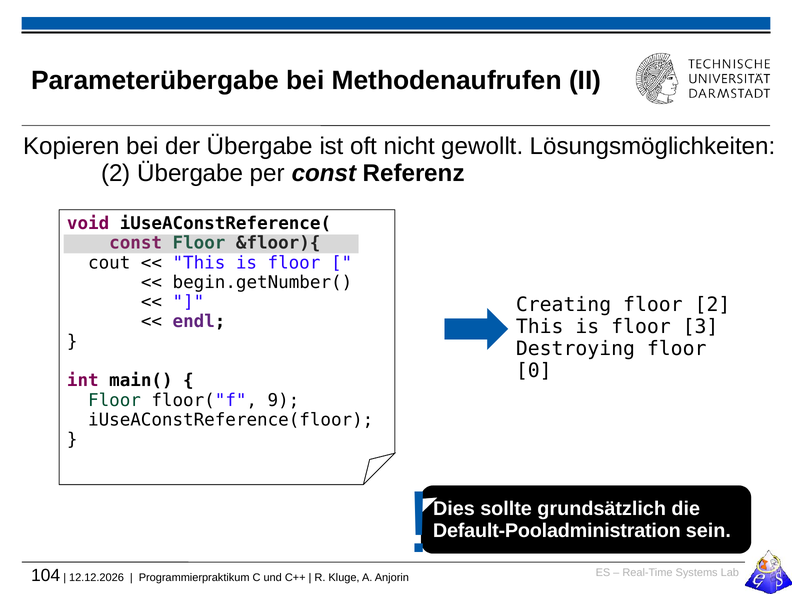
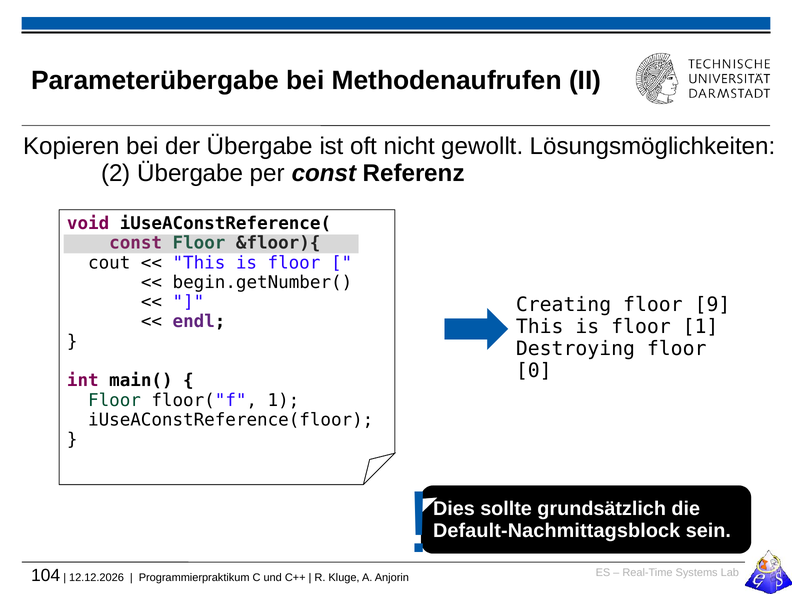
floor 2: 2 -> 9
floor 3: 3 -> 1
floor("f 9: 9 -> 1
Default-Pooladministration: Default-Pooladministration -> Default-Nachmittagsblock
